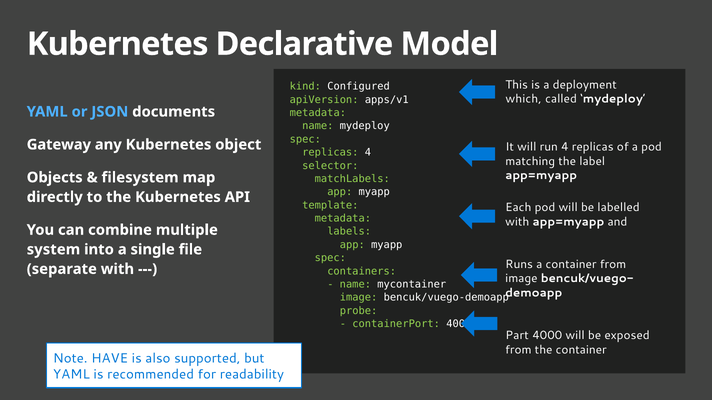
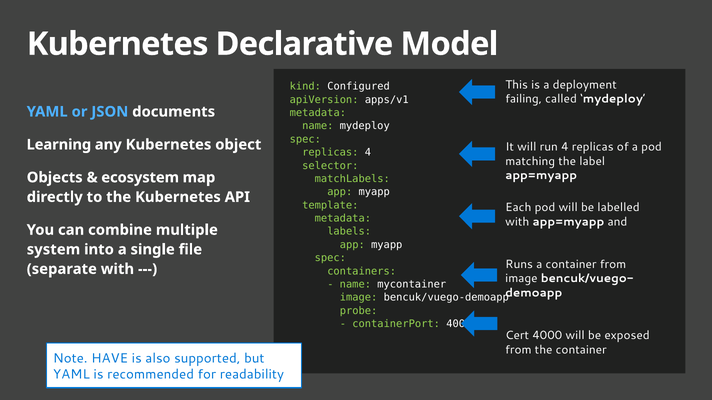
which: which -> failing
Gateway: Gateway -> Learning
filesystem: filesystem -> ecosystem
Part: Part -> Cert
